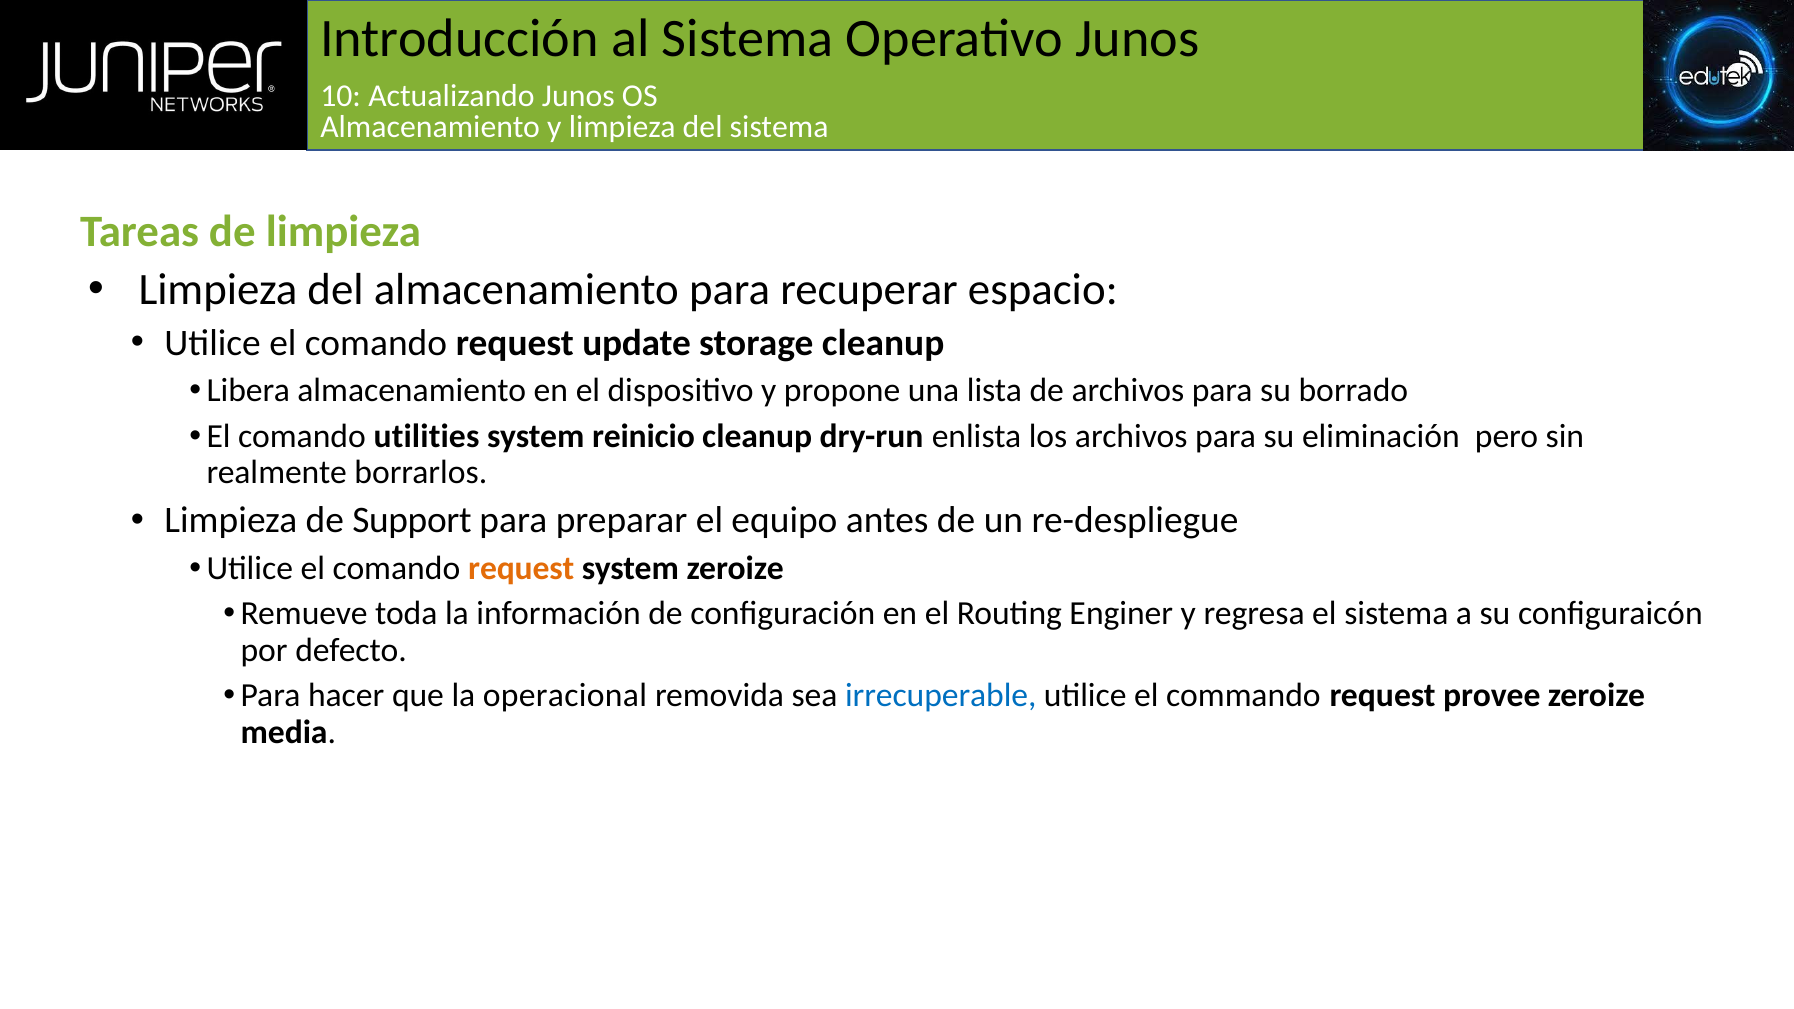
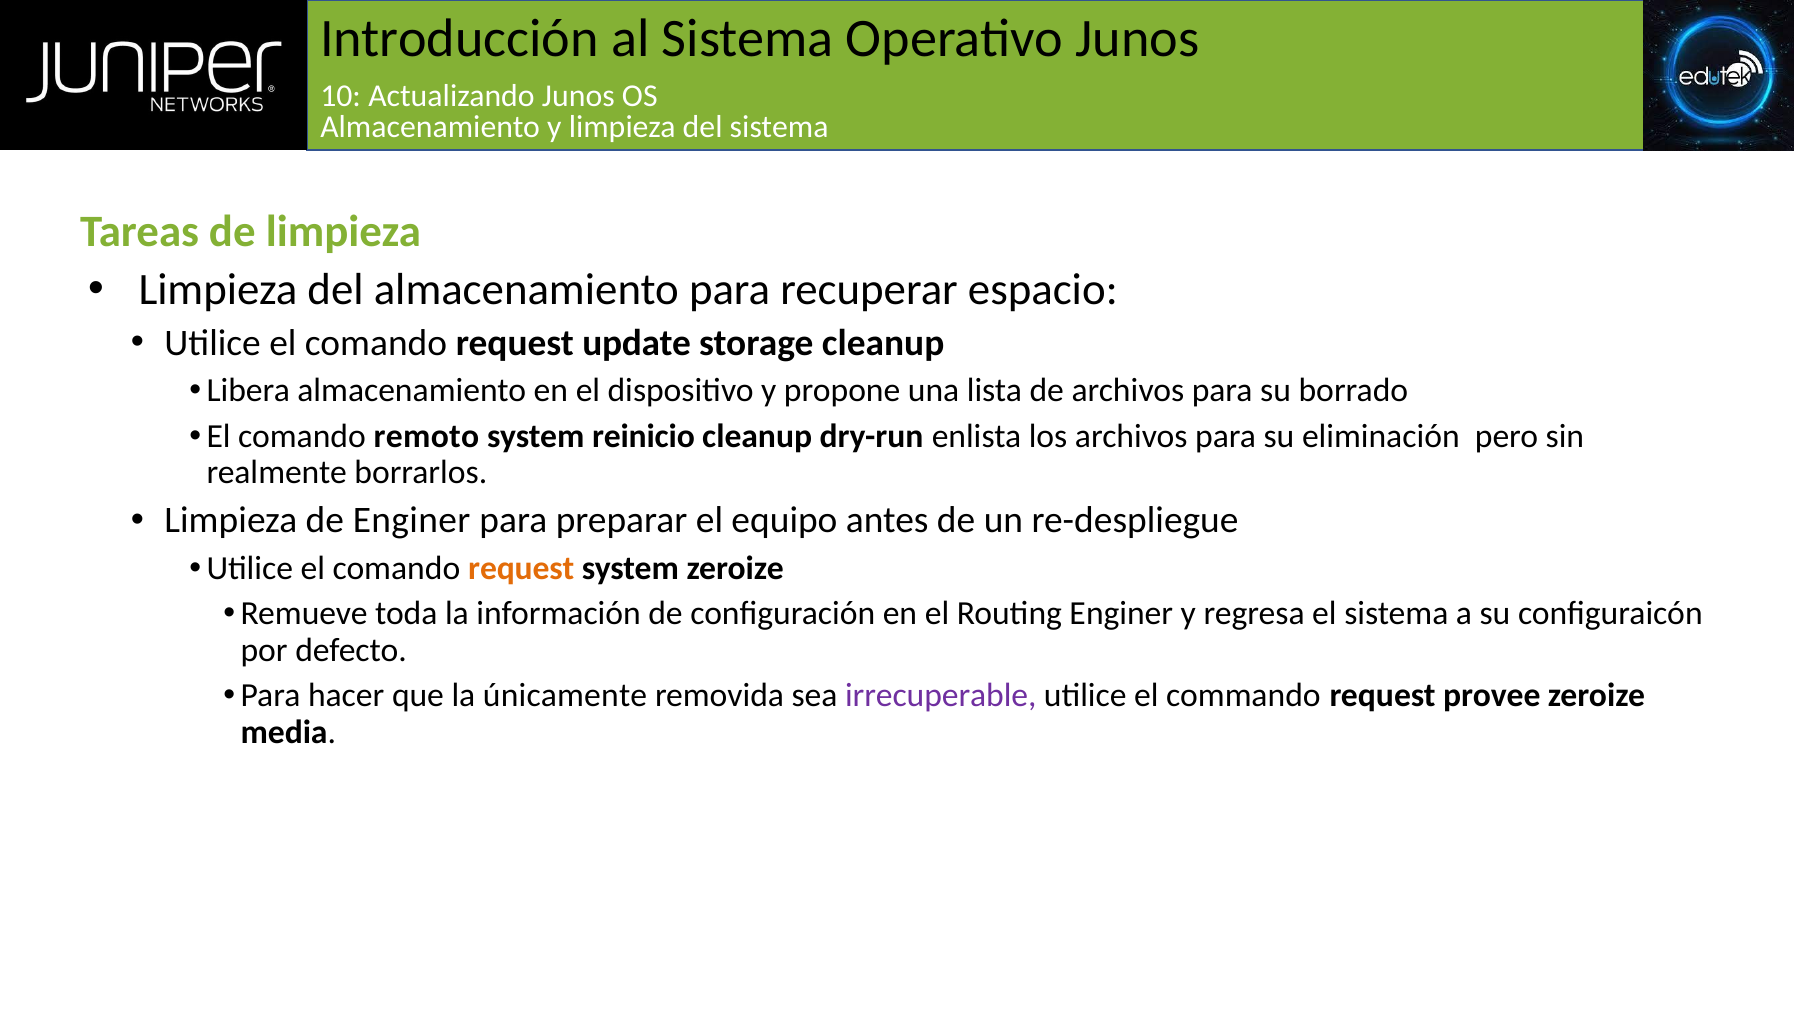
utilities: utilities -> remoto
de Support: Support -> Enginer
operacional: operacional -> únicamente
irrecuperable colour: blue -> purple
